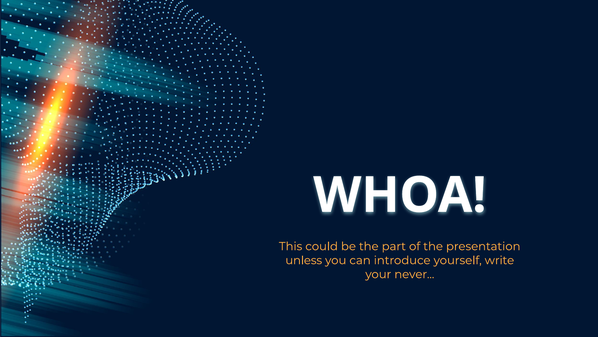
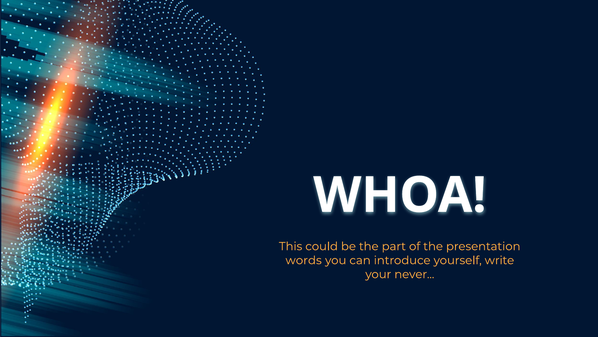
unless: unless -> words
